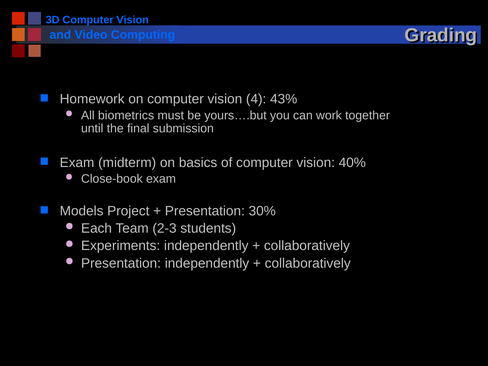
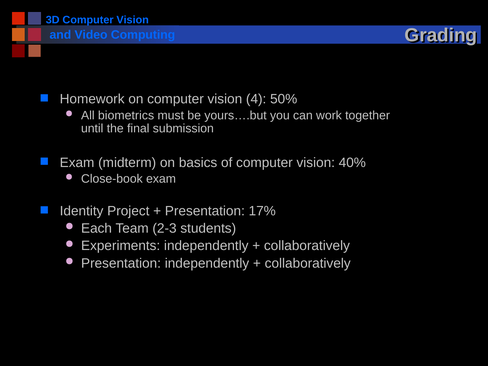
43%: 43% -> 50%
Models: Models -> Identity
30%: 30% -> 17%
